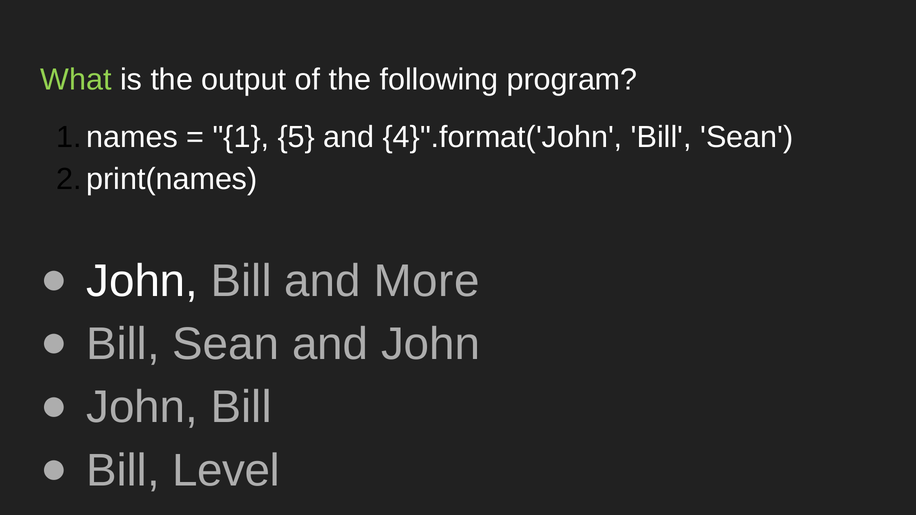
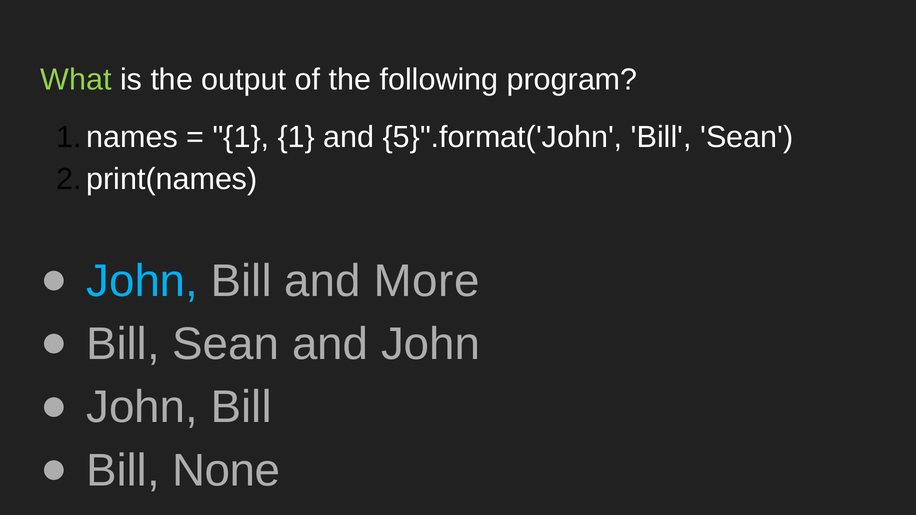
1 5: 5 -> 1
4}".format('John: 4}".format('John -> 5}".format('John
John at (142, 281) colour: white -> light blue
Level: Level -> None
